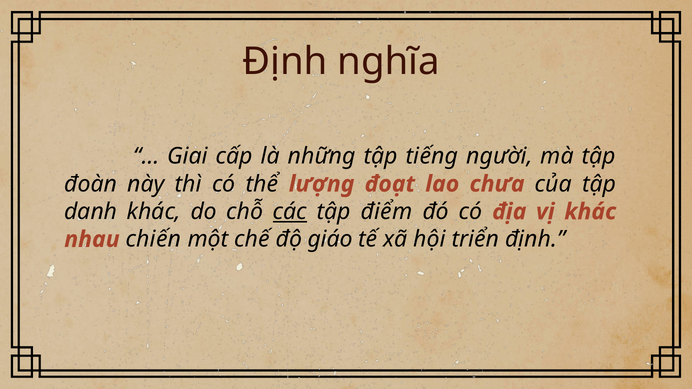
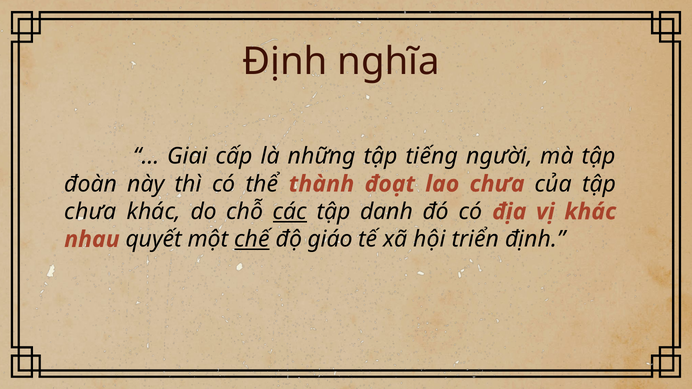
lượng: lượng -> thành
danh at (91, 212): danh -> chưa
điểm: điểm -> danh
chiến: chiến -> quyết
chế underline: none -> present
